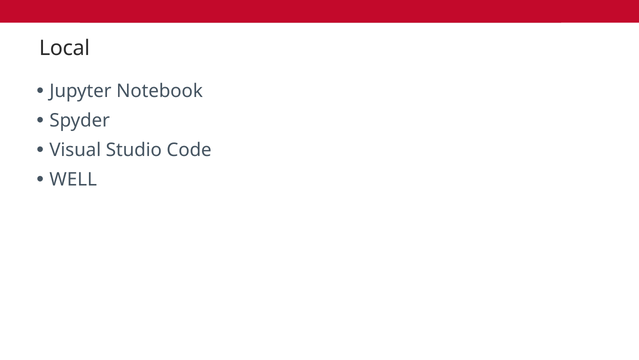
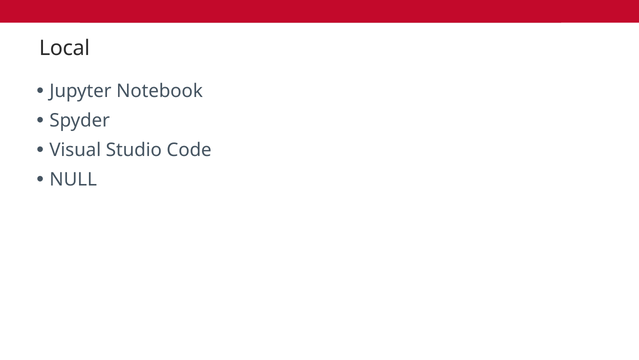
WELL: WELL -> NULL
